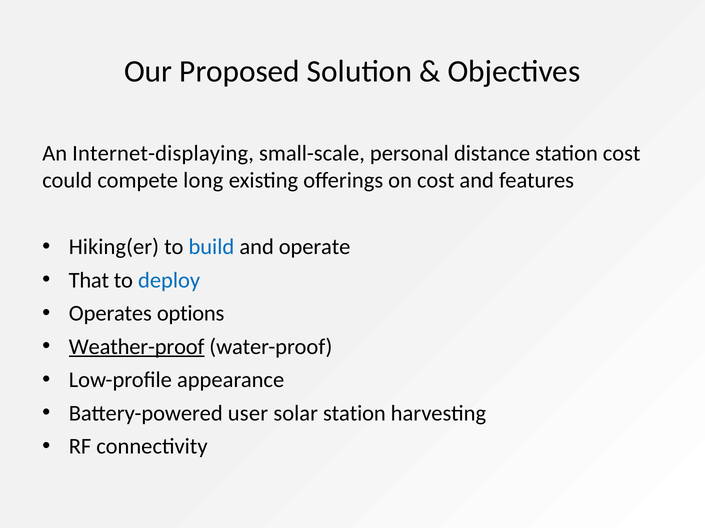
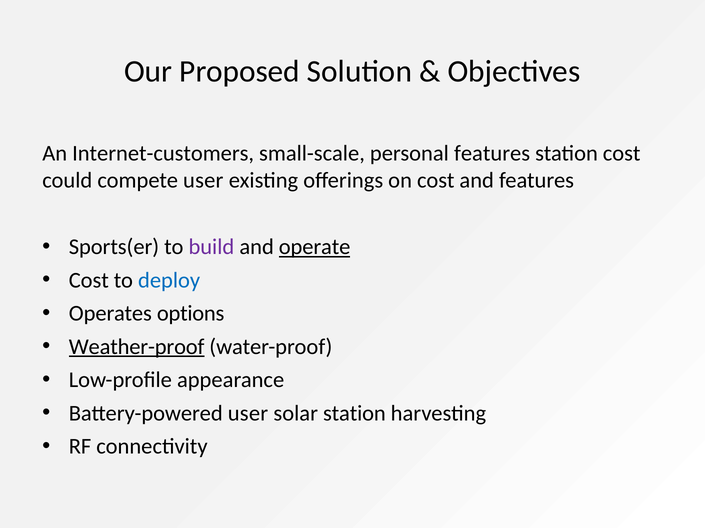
Internet-displaying: Internet-displaying -> Internet-customers
personal distance: distance -> features
compete long: long -> user
Hiking(er: Hiking(er -> Sports(er
build colour: blue -> purple
operate underline: none -> present
That at (89, 281): That -> Cost
